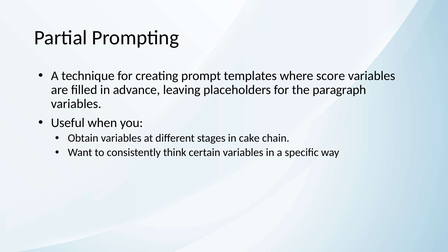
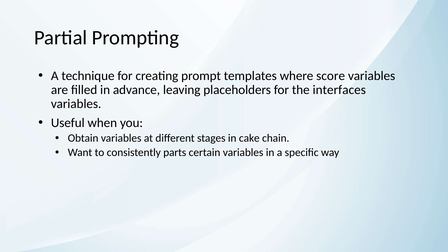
paragraph: paragraph -> interfaces
think: think -> parts
